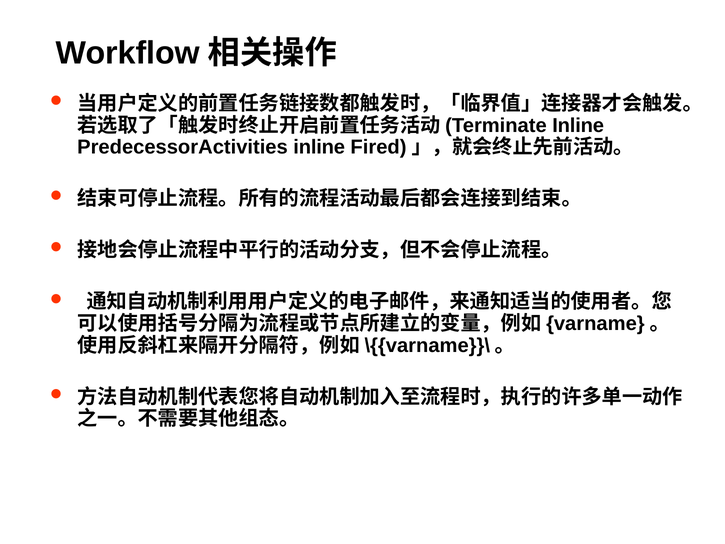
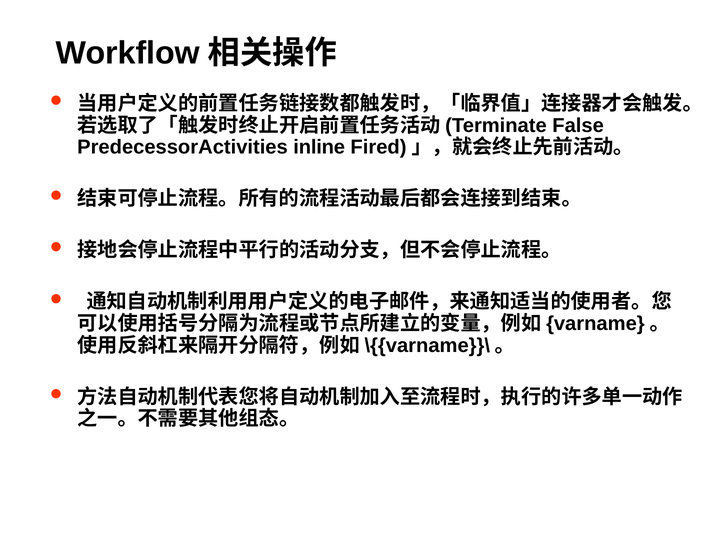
Inline at (578, 125): Inline -> False
